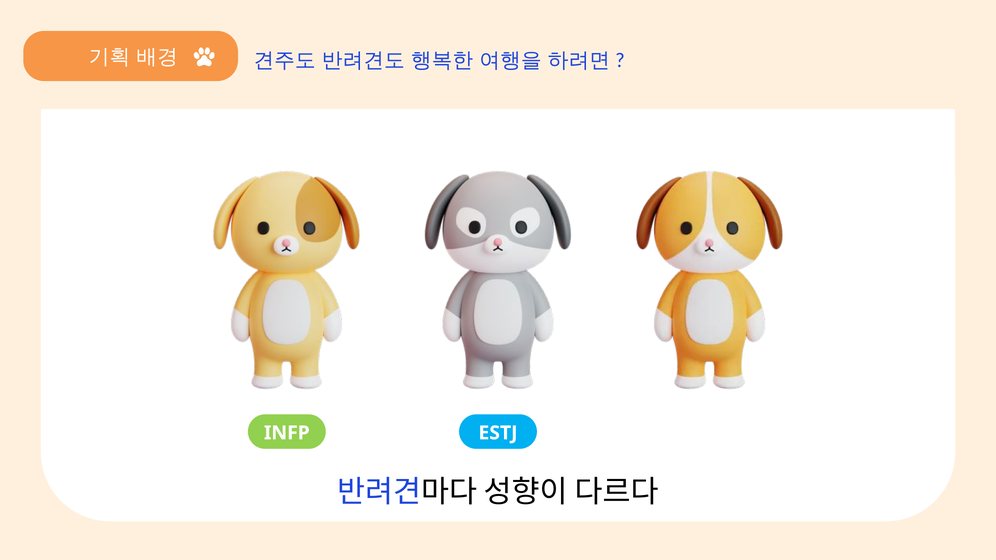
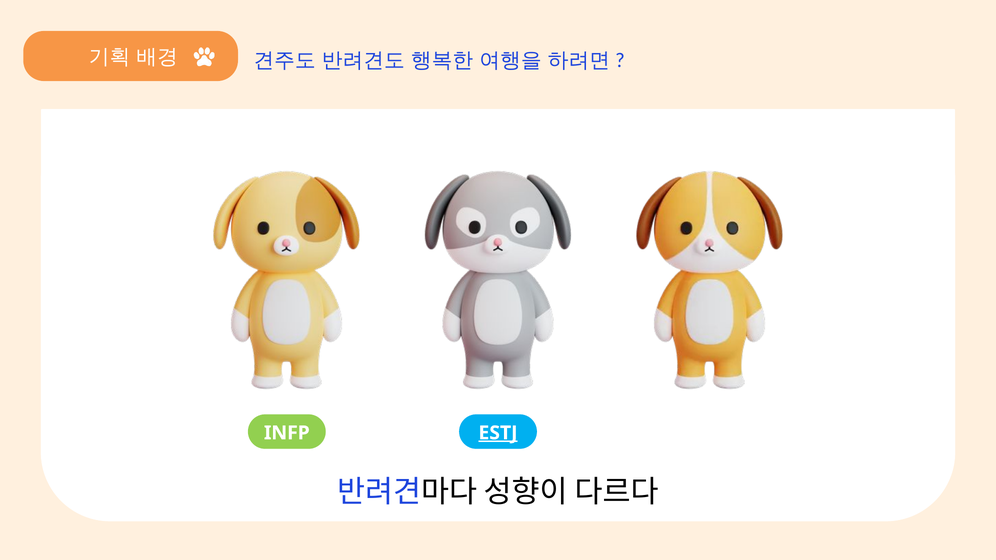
ESTJ underline: none -> present
